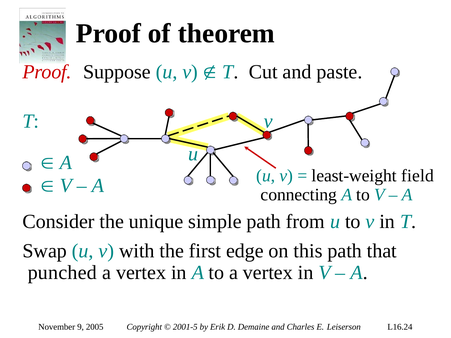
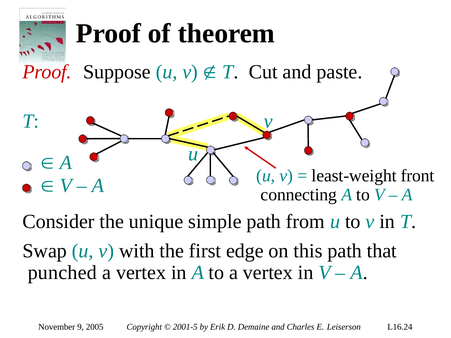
field: field -> front
